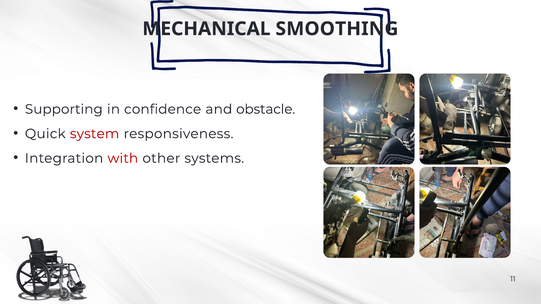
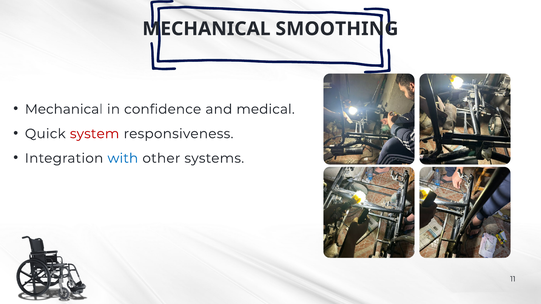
Supporting at (64, 109): Supporting -> Mechanical
obstacle: obstacle -> medical
with colour: red -> blue
